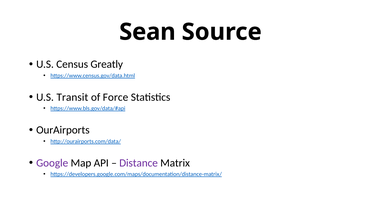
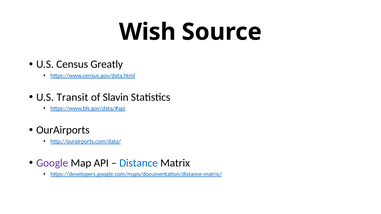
Sean: Sean -> Wish
Force: Force -> Slavin
Distance colour: purple -> blue
